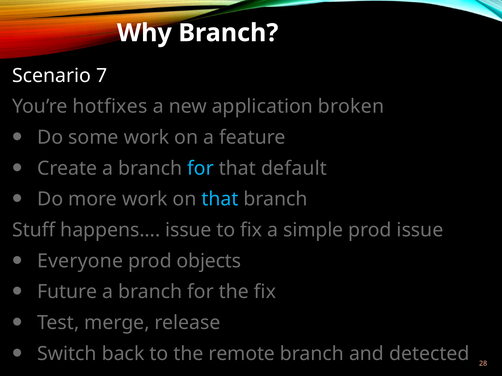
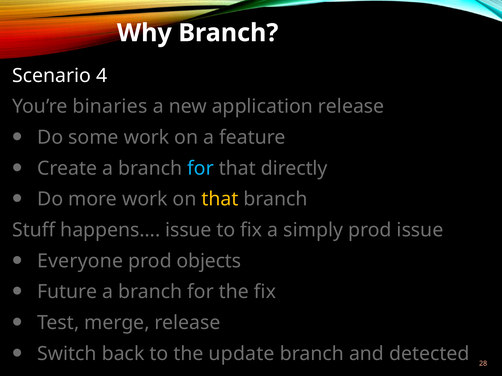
7: 7 -> 4
hotfixes: hotfixes -> binaries
application broken: broken -> release
default: default -> directly
that at (220, 199) colour: light blue -> yellow
simple: simple -> simply
remote: remote -> update
